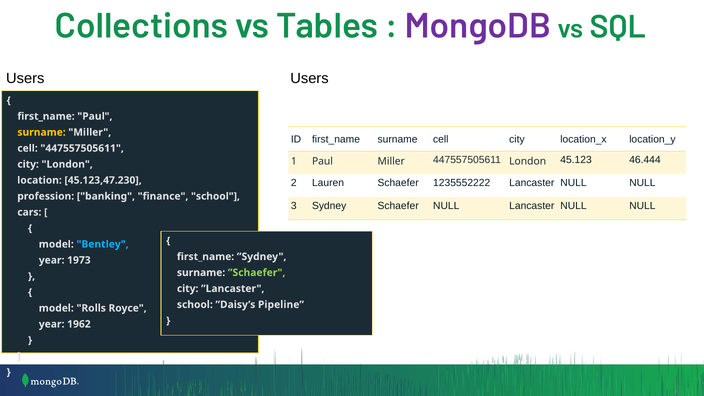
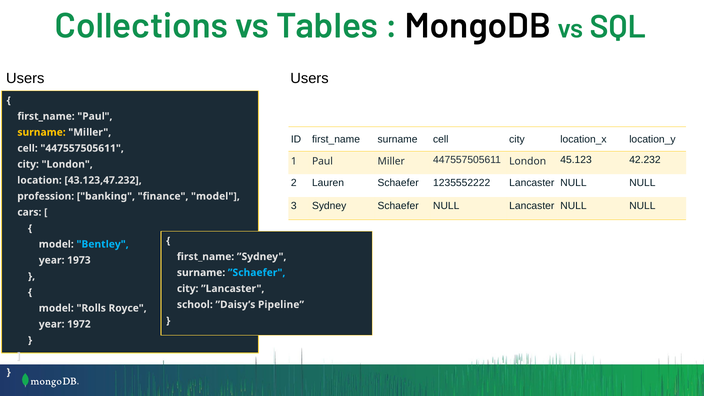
MongoDB colour: purple -> black
46.444: 46.444 -> 42.232
45.123,47.230: 45.123,47.230 -> 43.123,47.232
finance school: school -> model
”Schaefer colour: light green -> light blue
1962: 1962 -> 1972
